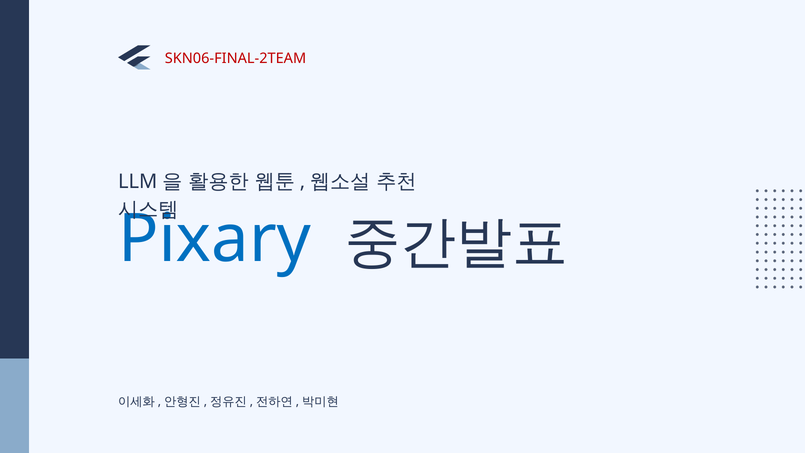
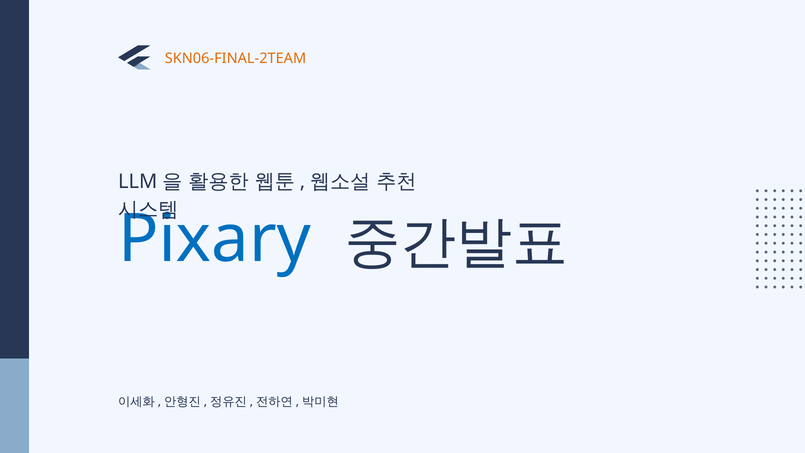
SKN06-FINAL-2TEAM colour: red -> orange
